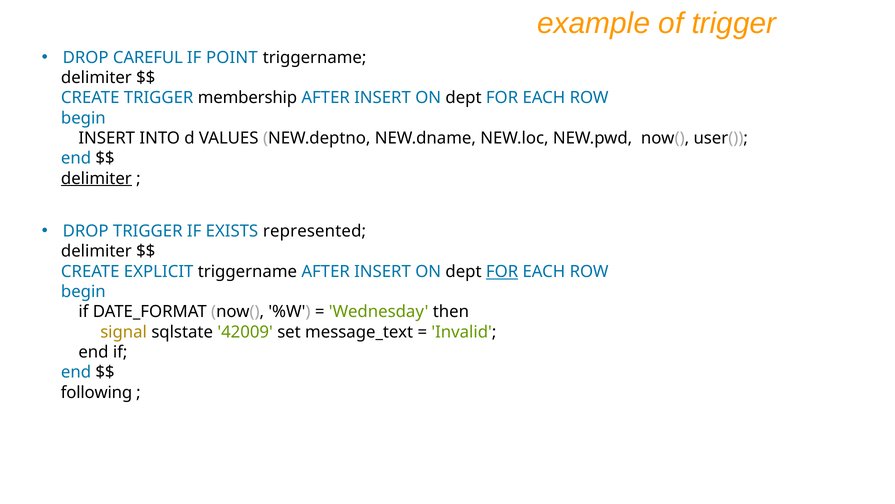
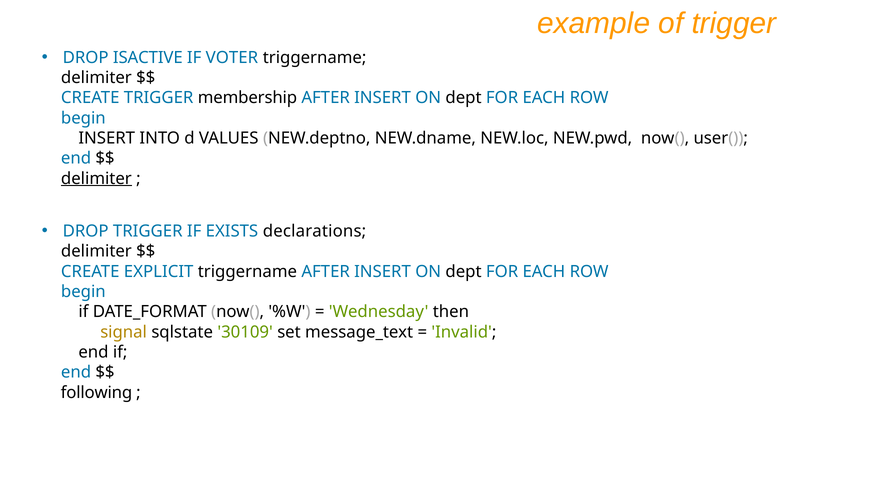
CAREFUL: CAREFUL -> ISACTIVE
POINT: POINT -> VOTER
represented: represented -> declarations
FOR at (502, 271) underline: present -> none
42009: 42009 -> 30109
